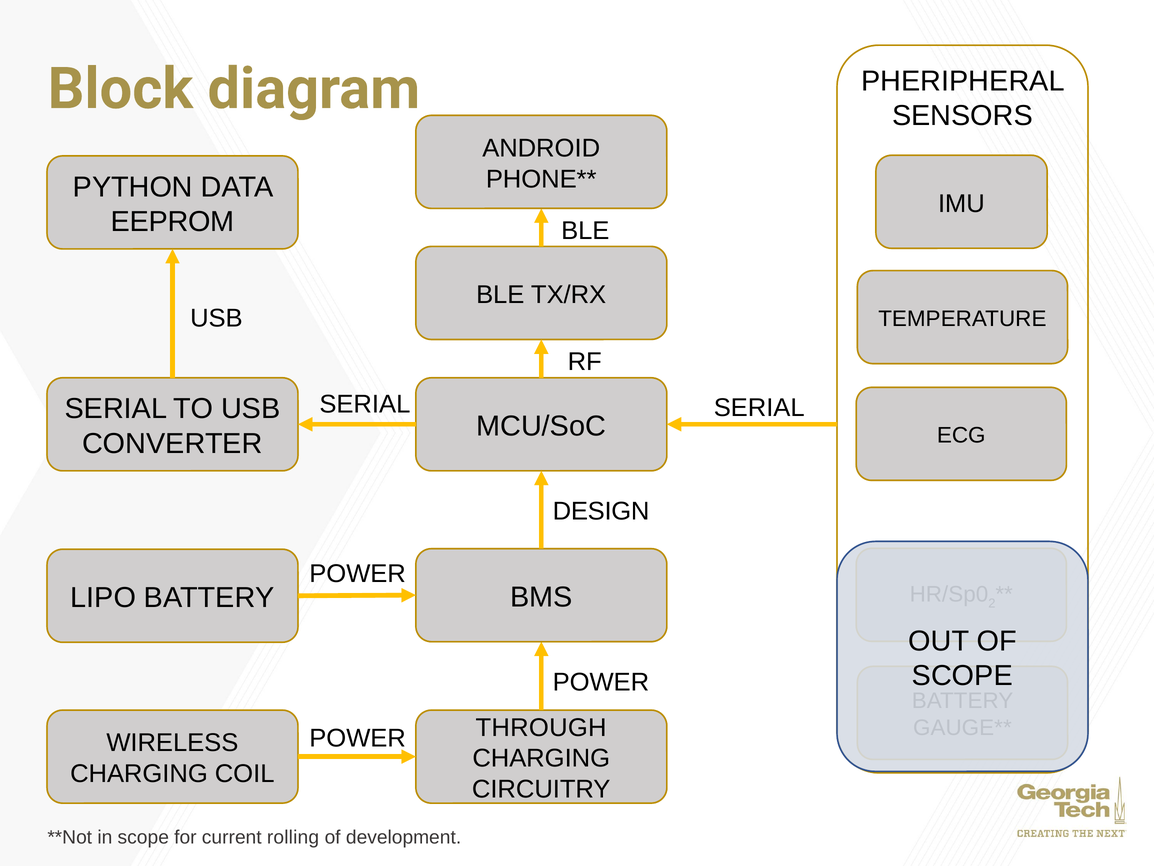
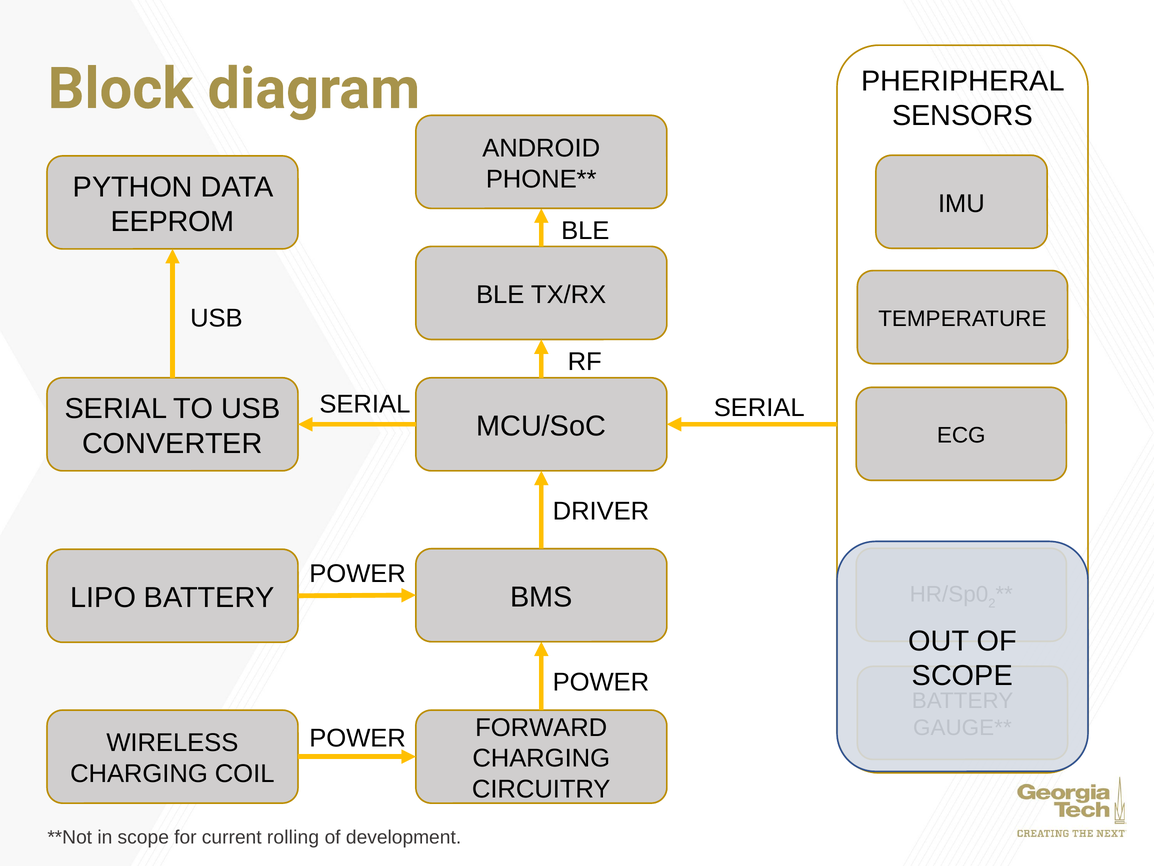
DESIGN: DESIGN -> DRIVER
THROUGH: THROUGH -> FORWARD
